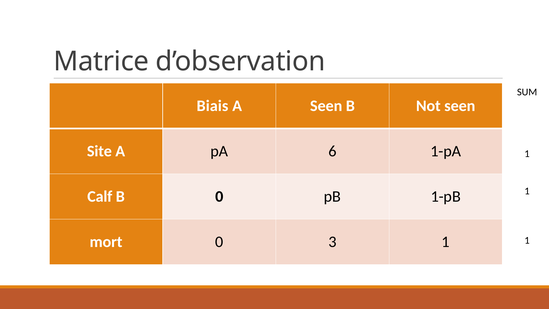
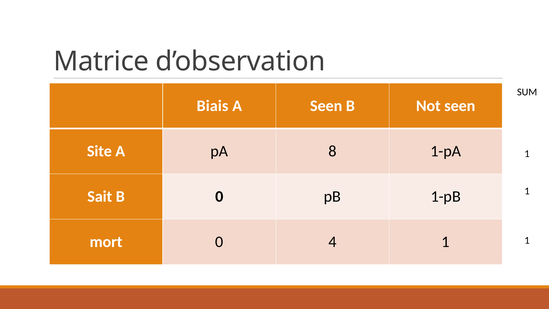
6: 6 -> 8
Calf: Calf -> Sait
3: 3 -> 4
